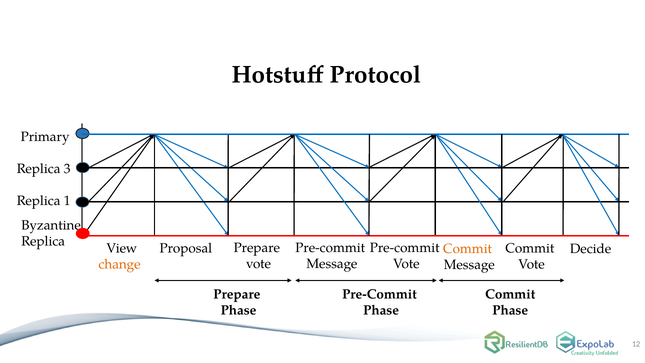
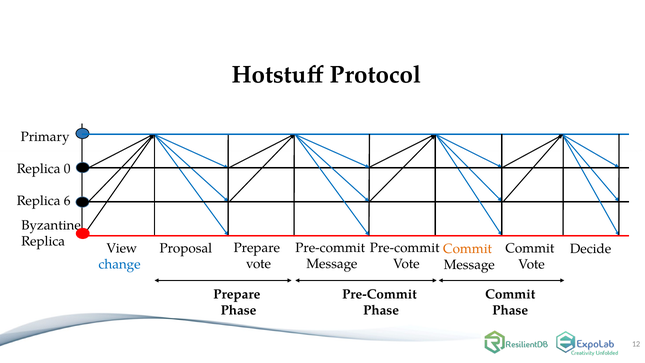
3: 3 -> 0
1: 1 -> 6
change colour: orange -> blue
